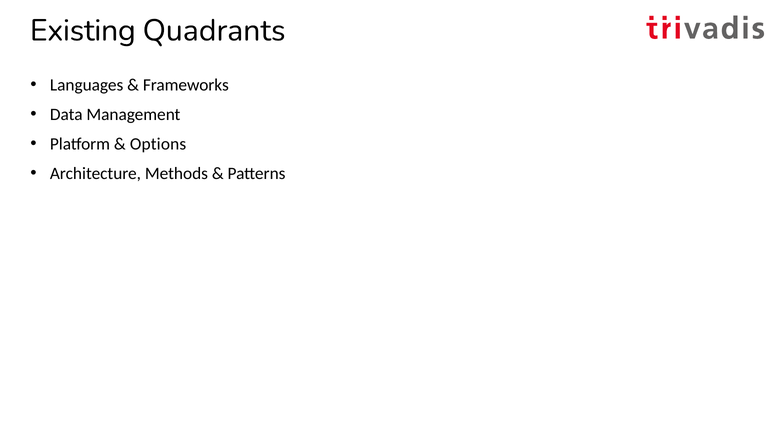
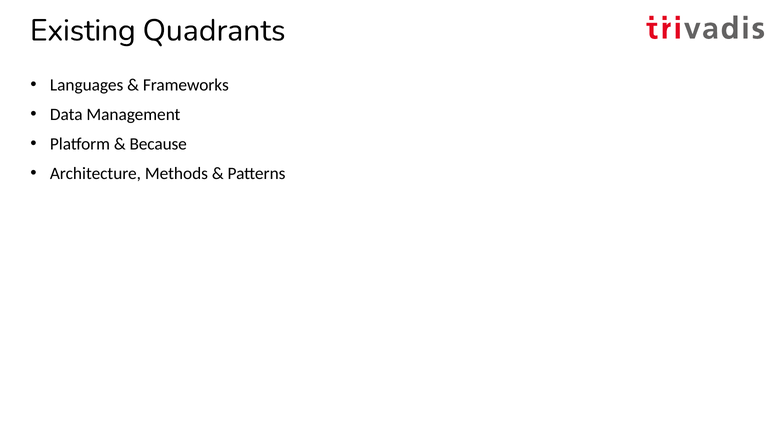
Options: Options -> Because
